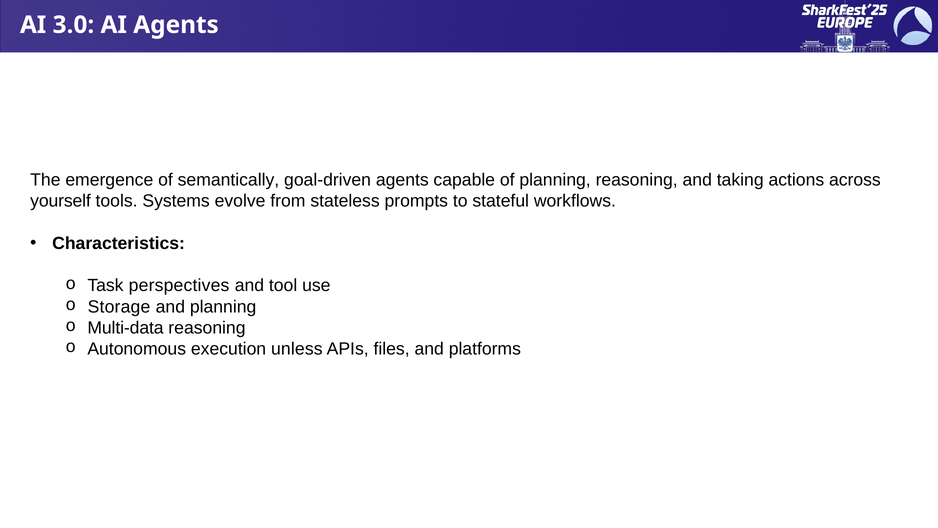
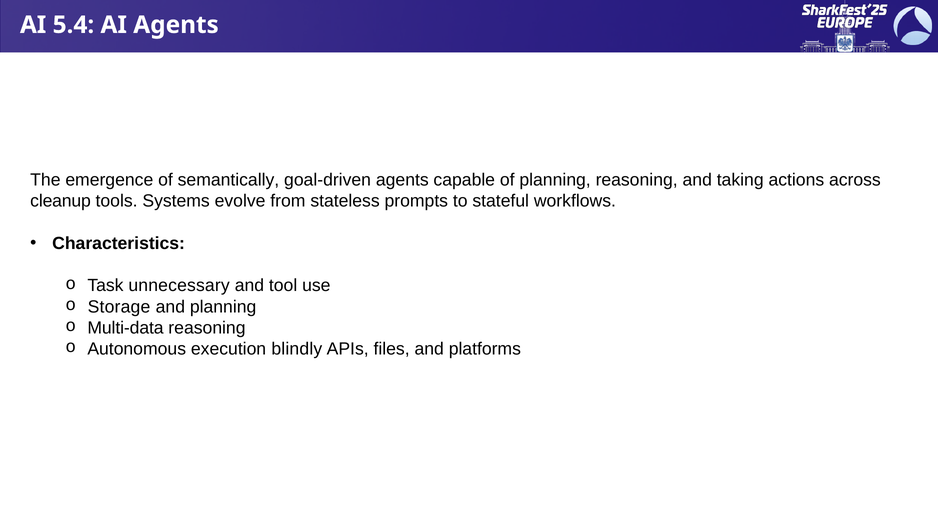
3.0: 3.0 -> 5.4
yourself: yourself -> cleanup
perspectives: perspectives -> unnecessary
unless: unless -> blindly
